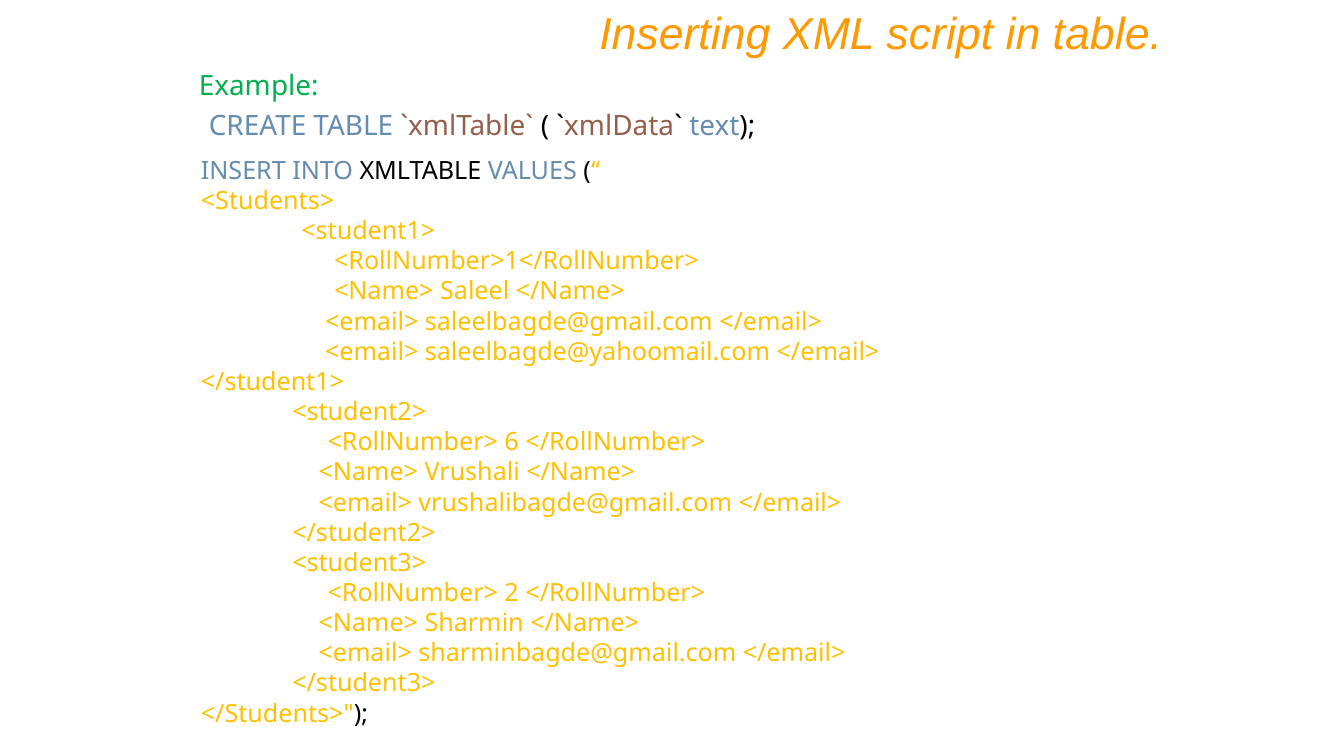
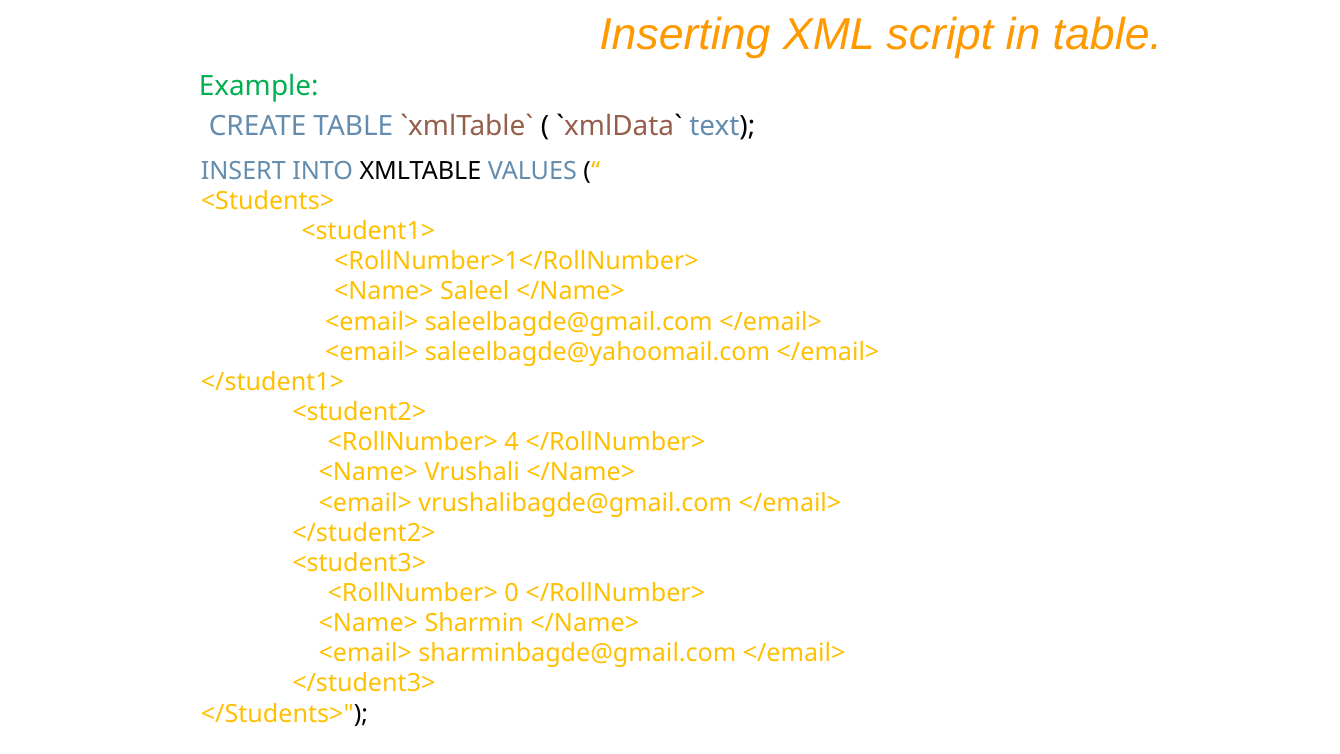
6: 6 -> 4
2: 2 -> 0
